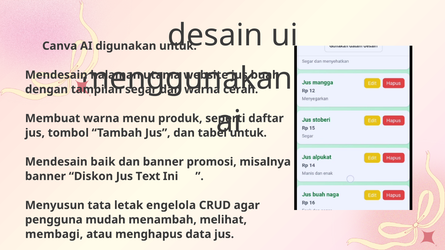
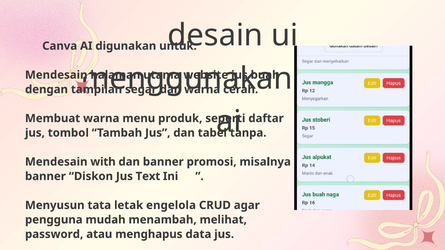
untuk at (248, 133): untuk -> tanpa
baik: baik -> with
membagi: membagi -> password
